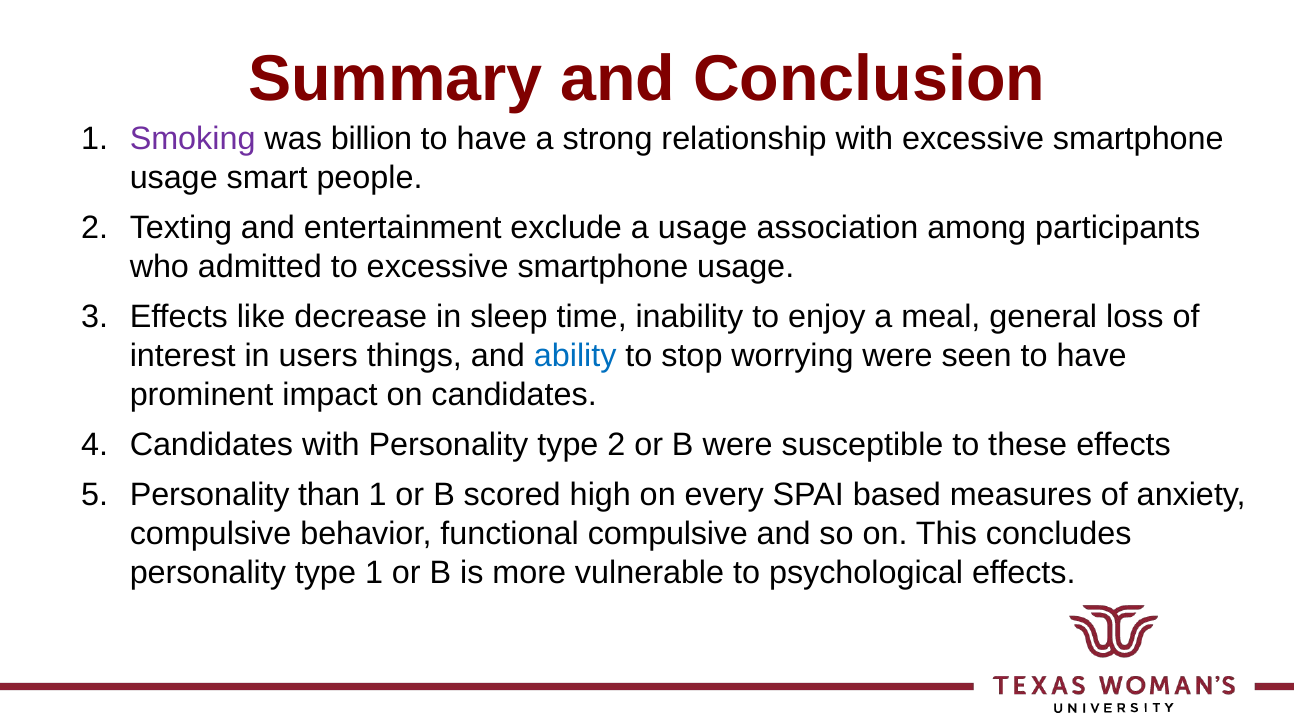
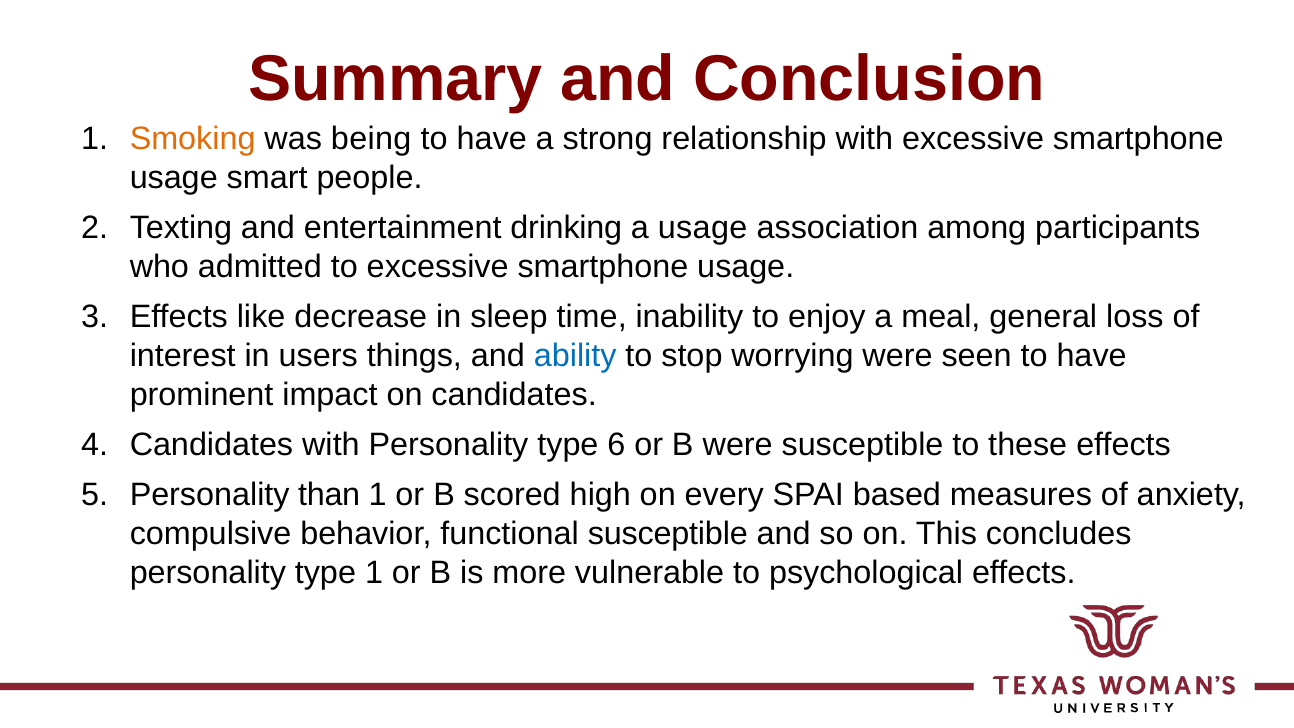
Smoking colour: purple -> orange
billion: billion -> being
exclude: exclude -> drinking
type 2: 2 -> 6
functional compulsive: compulsive -> susceptible
